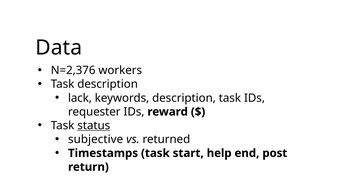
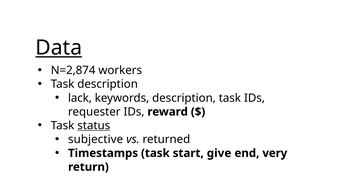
Data underline: none -> present
N=2,376: N=2,376 -> N=2,874
help: help -> give
post: post -> very
